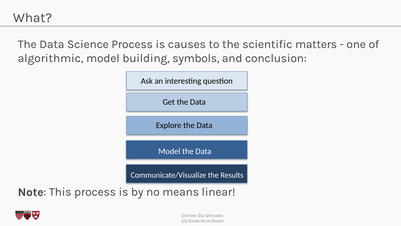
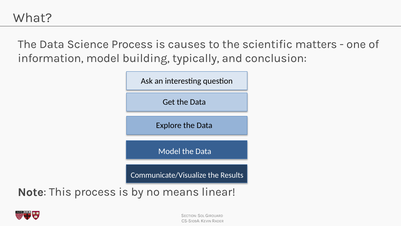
algorithmic: algorithmic -> information
symbols: symbols -> typically
